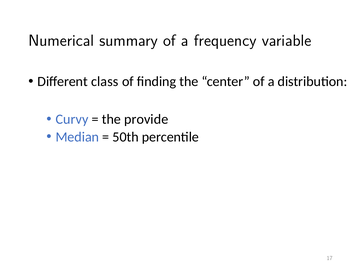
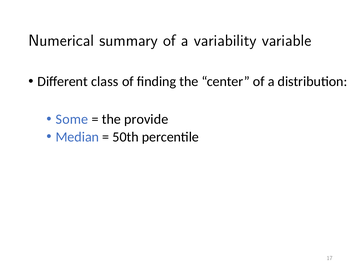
frequency: frequency -> variability
Curvy: Curvy -> Some
